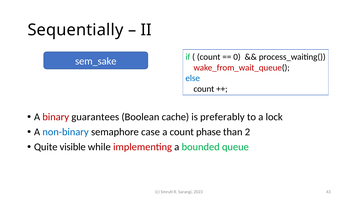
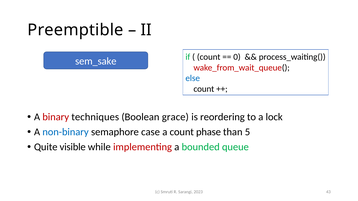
Sequentially: Sequentially -> Preemptible
guarantees: guarantees -> techniques
cache: cache -> grace
preferably: preferably -> reordering
2: 2 -> 5
